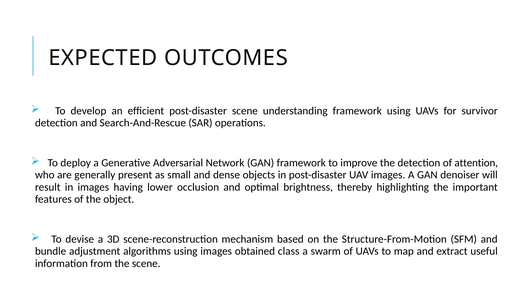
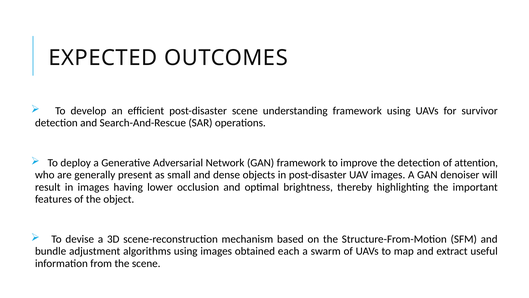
class: class -> each
